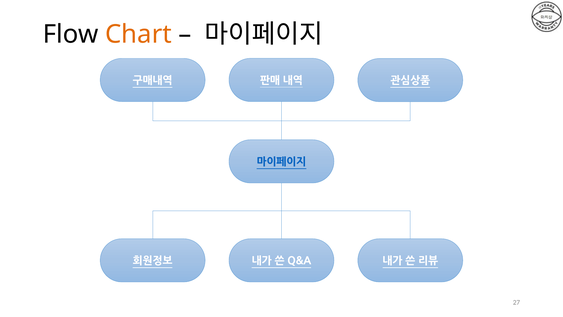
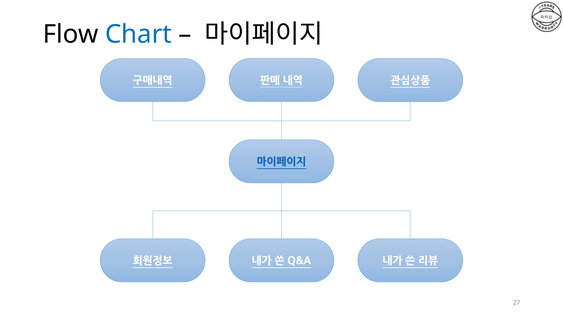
Chart colour: orange -> blue
